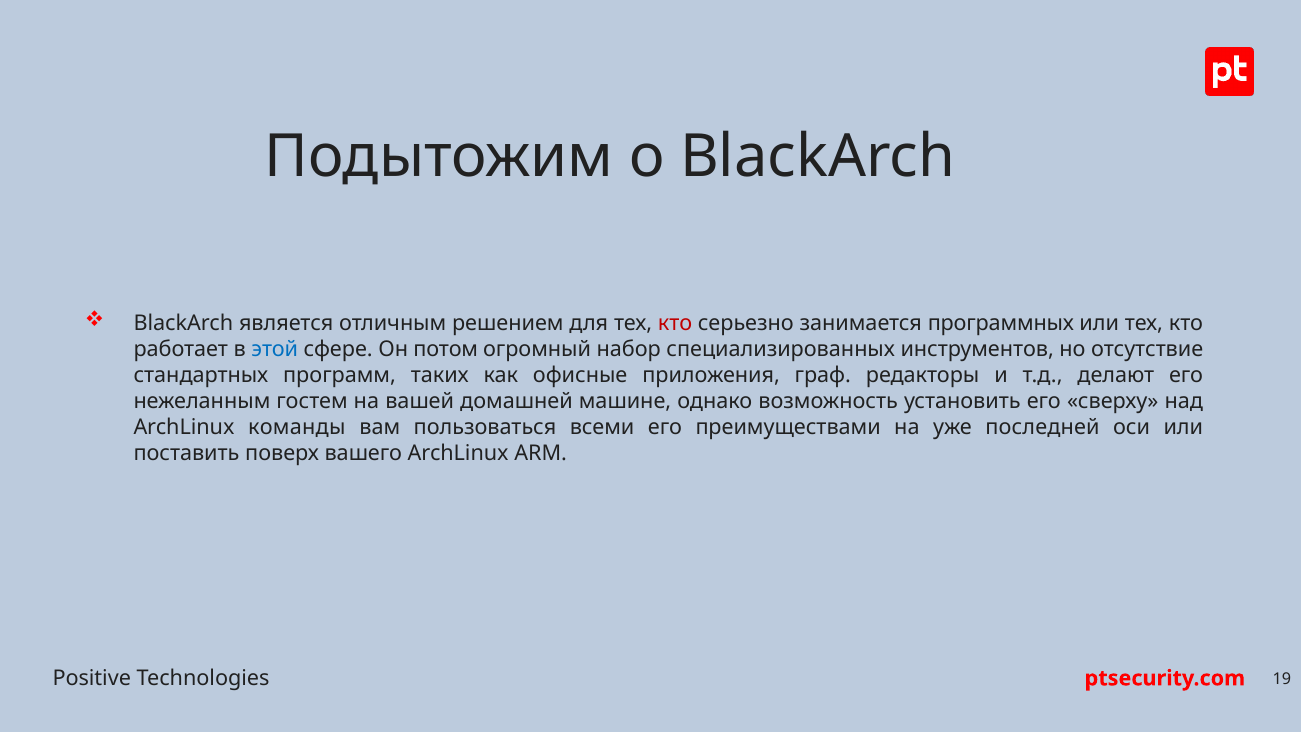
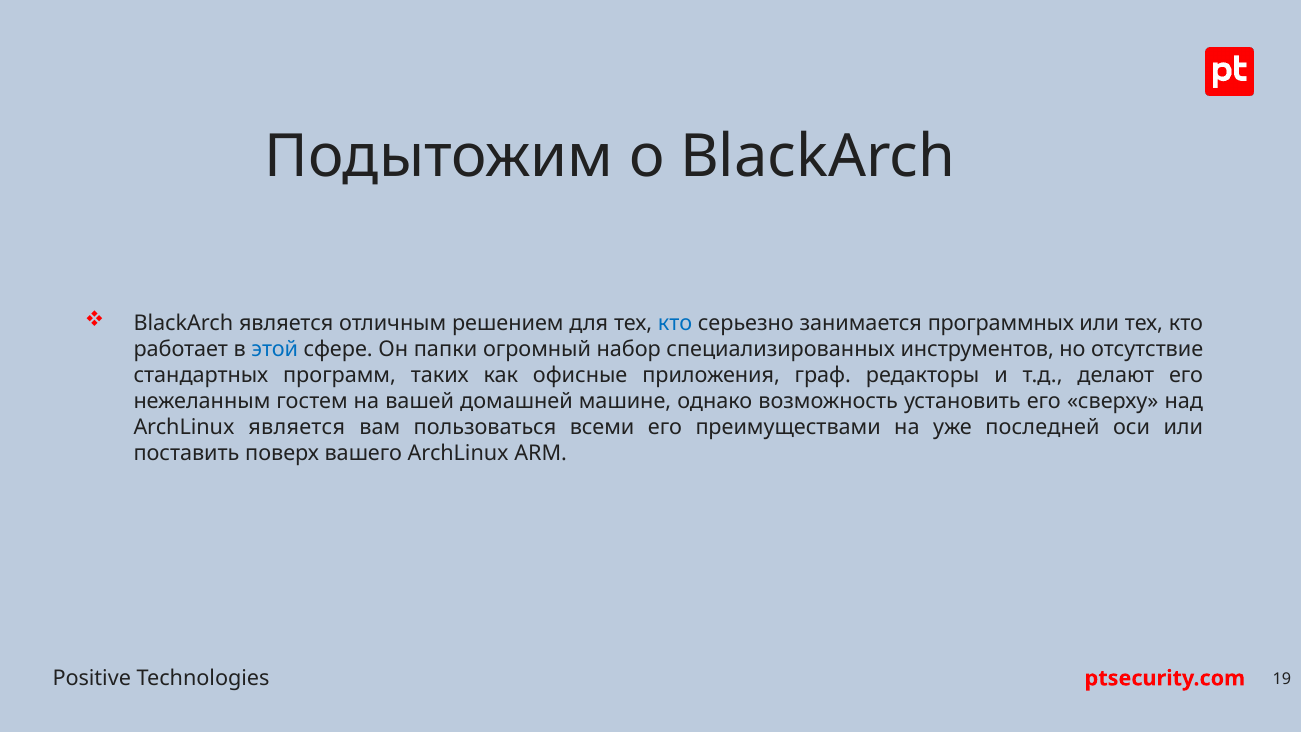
кто at (675, 323) colour: red -> blue
потом: потом -> папки
ArchLinux команды: команды -> является
